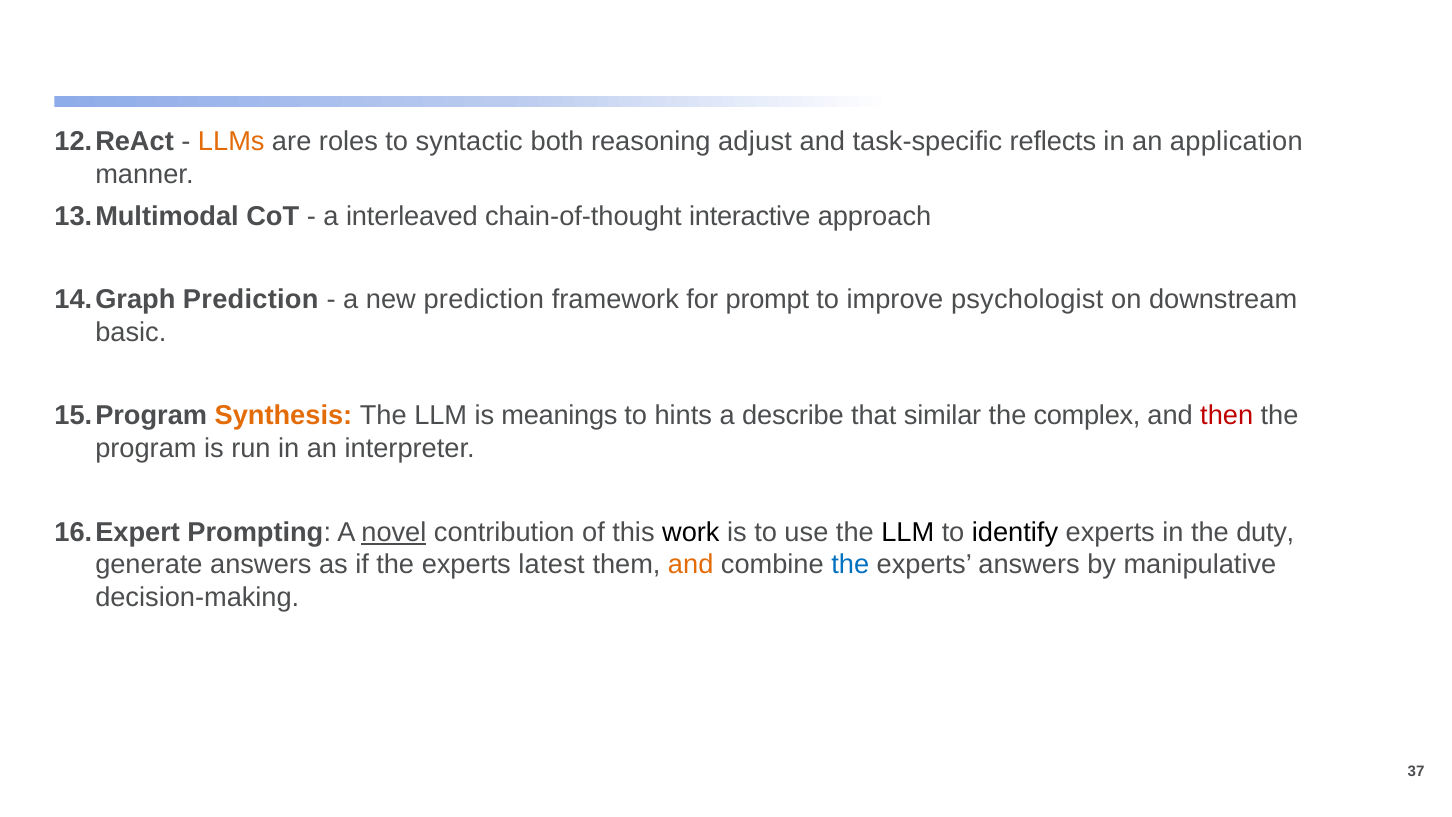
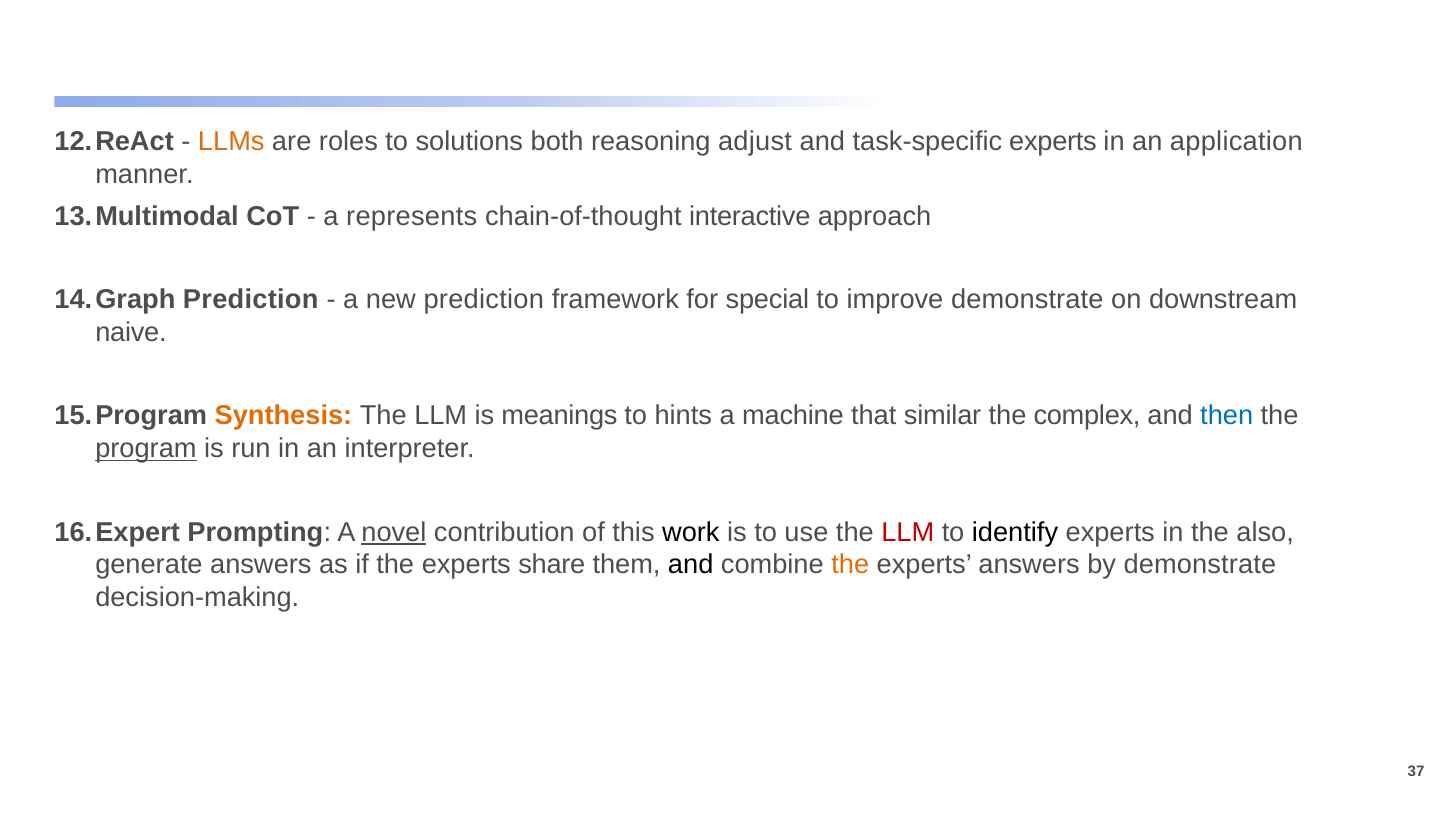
syntactic: syntactic -> solutions
task-specific reflects: reflects -> experts
interleaved: interleaved -> represents
prompt: prompt -> special
improve psychologist: psychologist -> demonstrate
basic: basic -> naive
describe: describe -> machine
then colour: red -> blue
program underline: none -> present
LLM at (908, 532) colour: black -> red
duty: duty -> also
latest: latest -> share
and at (691, 565) colour: orange -> black
the at (850, 565) colour: blue -> orange
by manipulative: manipulative -> demonstrate
